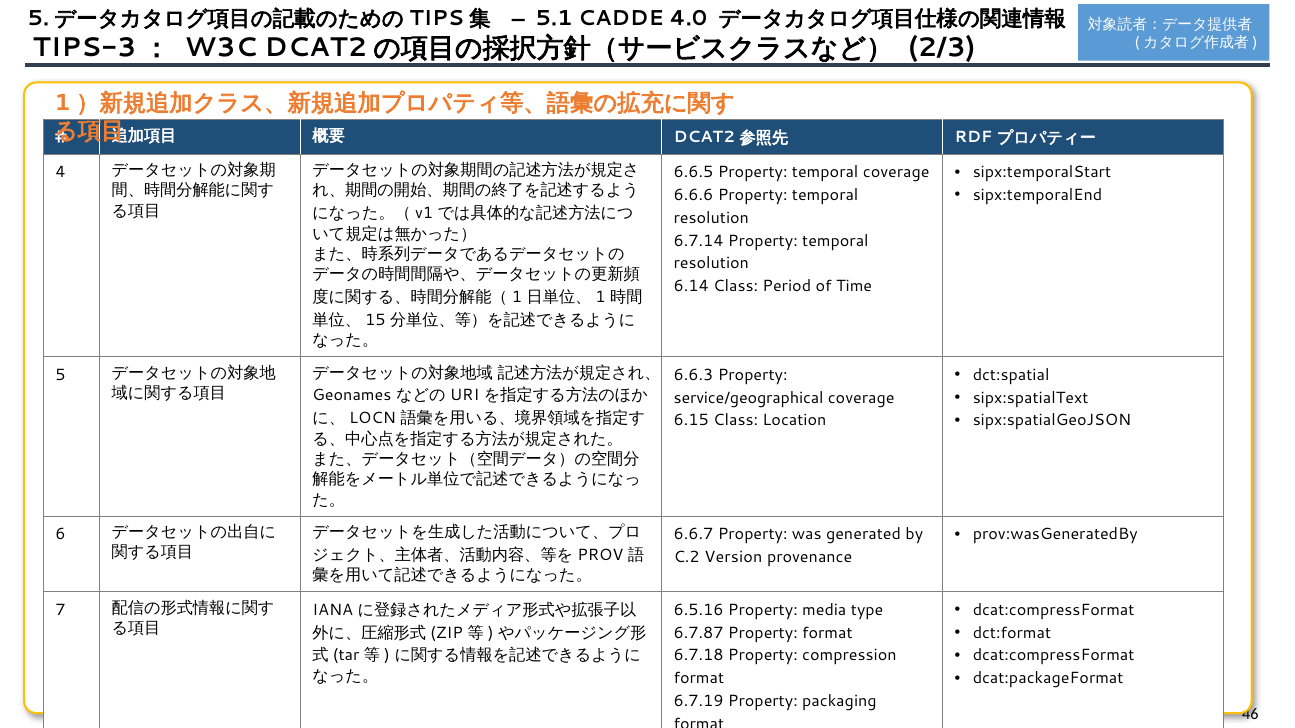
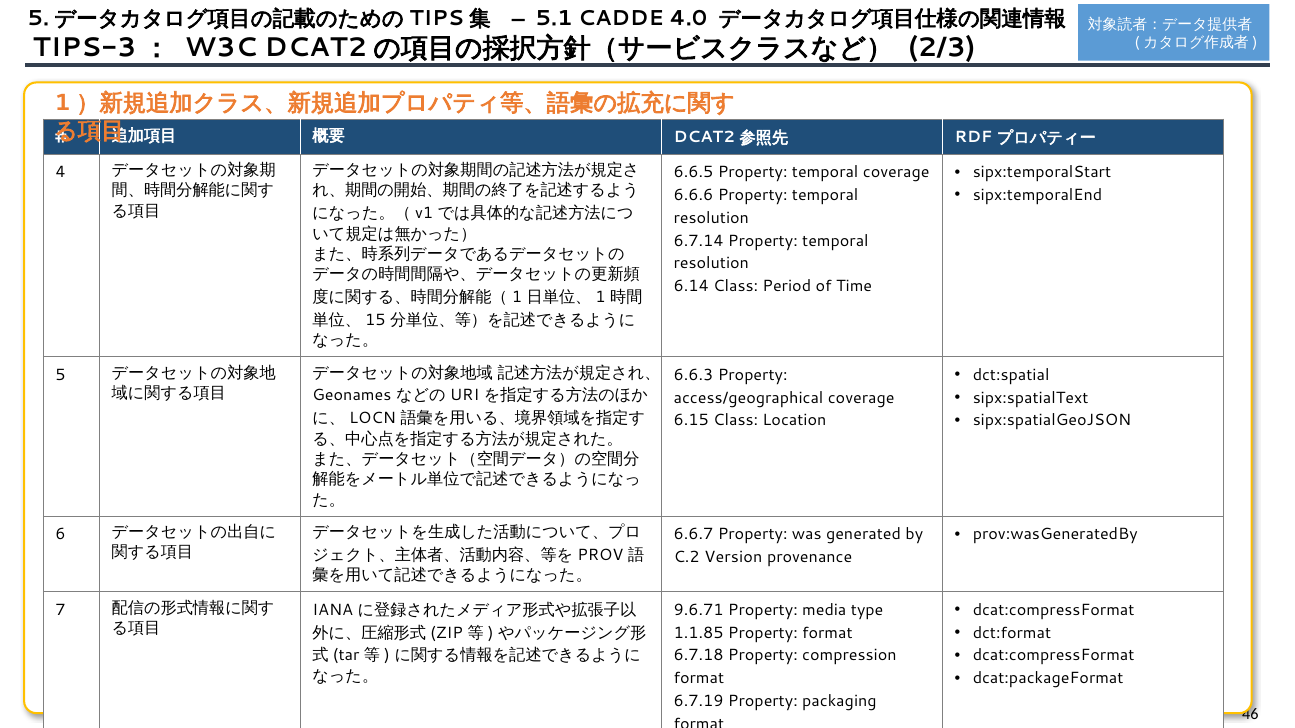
service/geographical: service/geographical -> access/geographical
6.5.16: 6.5.16 -> 9.6.71
6.7.87: 6.7.87 -> 1.1.85
